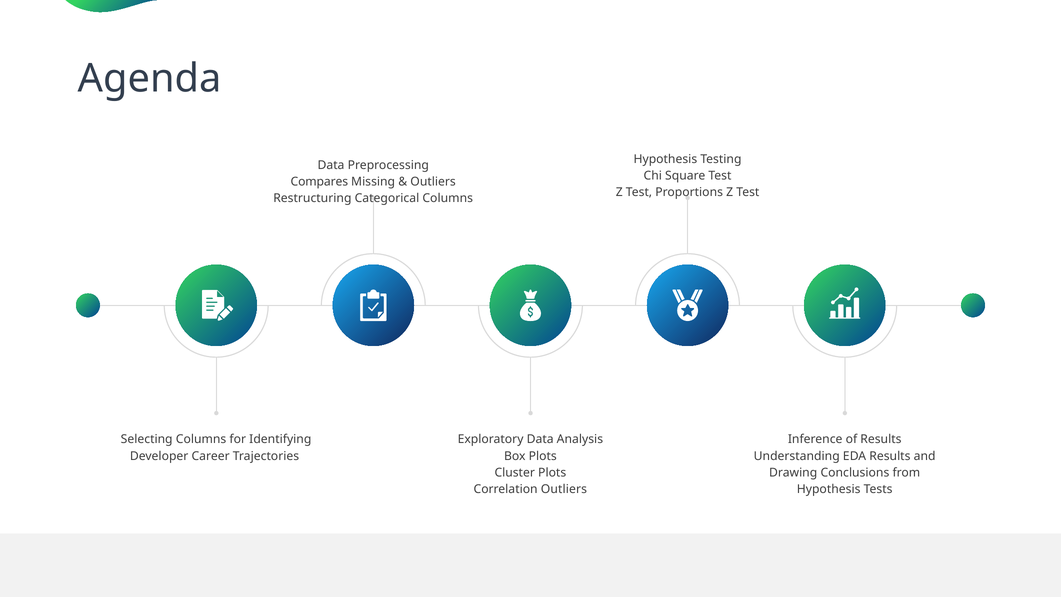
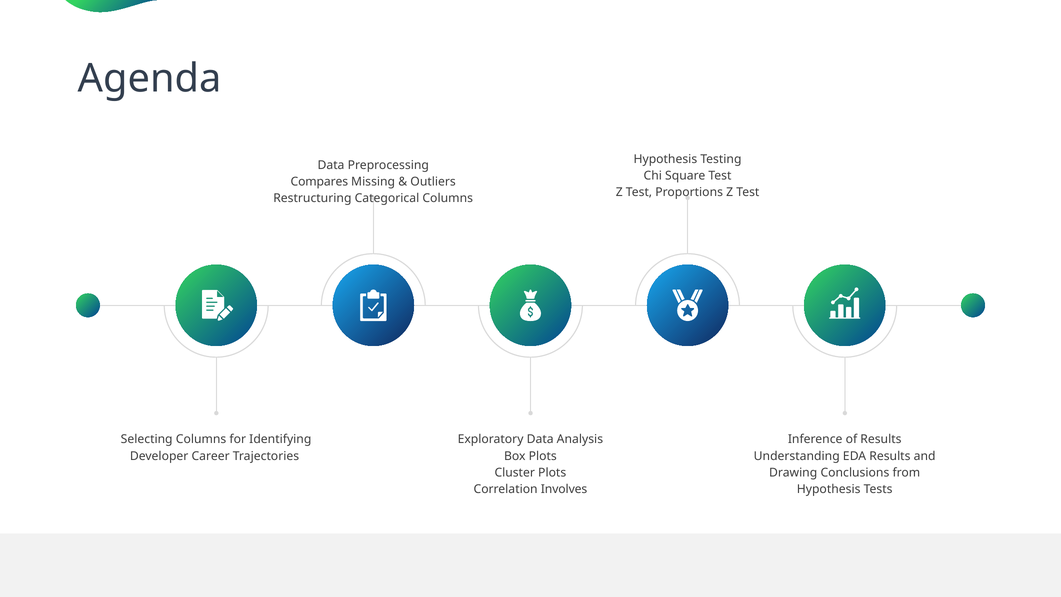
Correlation Outliers: Outliers -> Involves
